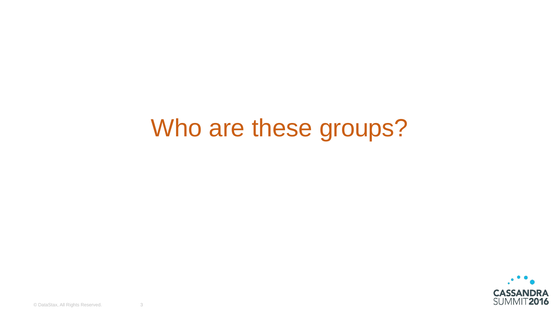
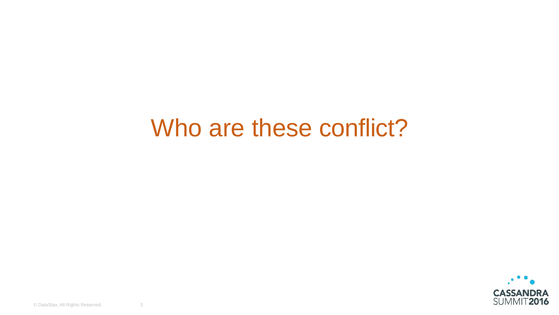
groups: groups -> conflict
